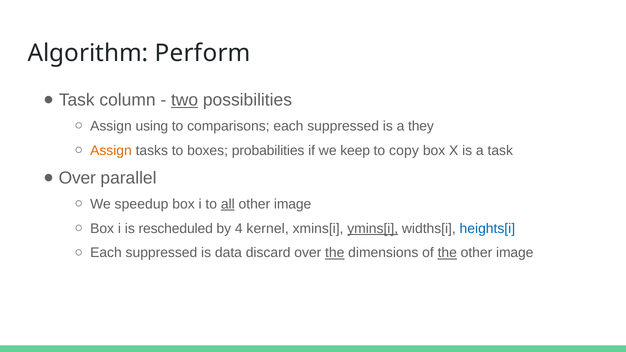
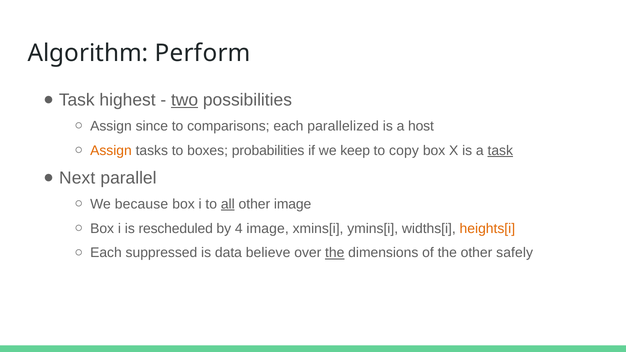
column: column -> highest
using: using -> since
comparisons each suppressed: suppressed -> parallelized
they: they -> host
task at (500, 151) underline: none -> present
Over at (77, 178): Over -> Next
speedup: speedup -> because
4 kernel: kernel -> image
ymins[i underline: present -> none
heights[i colour: blue -> orange
discard: discard -> believe
the at (447, 253) underline: present -> none
image at (515, 253): image -> safely
